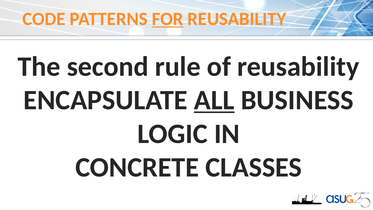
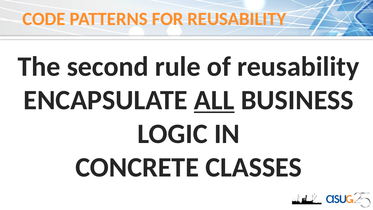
FOR underline: present -> none
